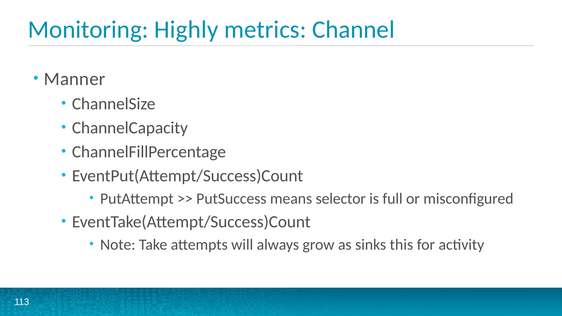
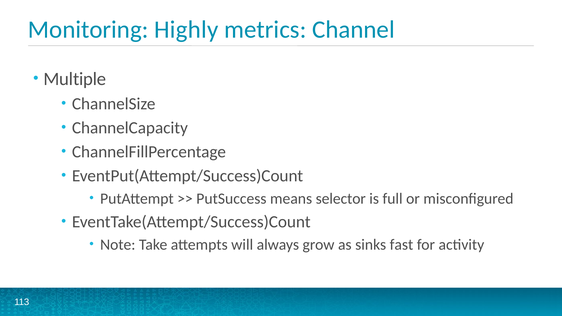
Manner: Manner -> Multiple
this: this -> fast
